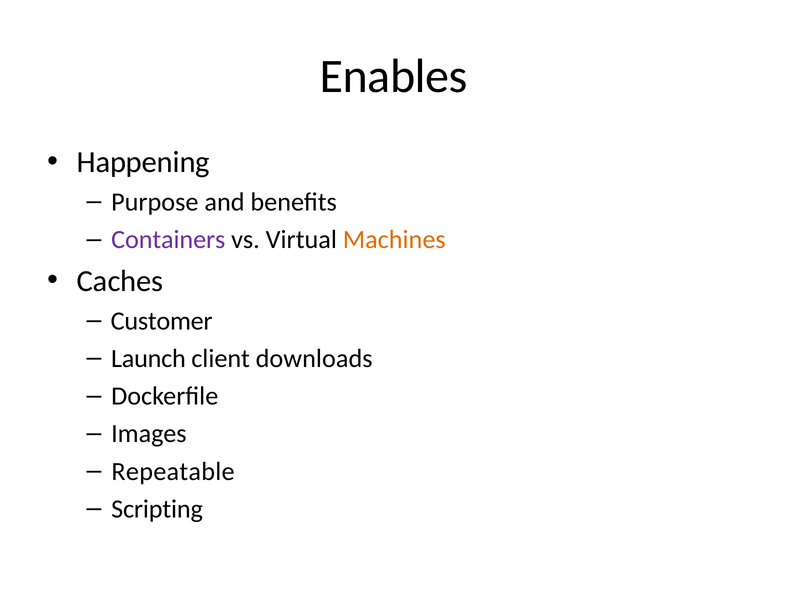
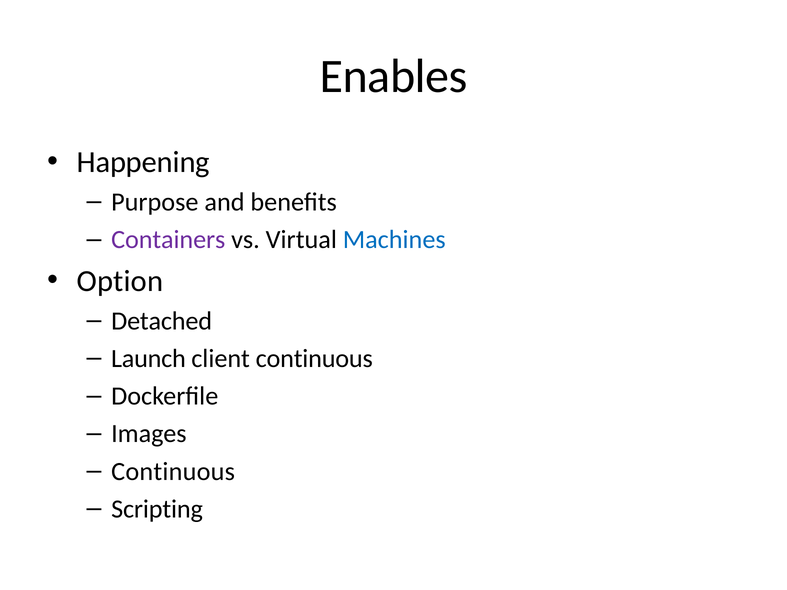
Machines colour: orange -> blue
Caches: Caches -> Option
Customer: Customer -> Detached
client downloads: downloads -> continuous
Repeatable at (173, 472): Repeatable -> Continuous
